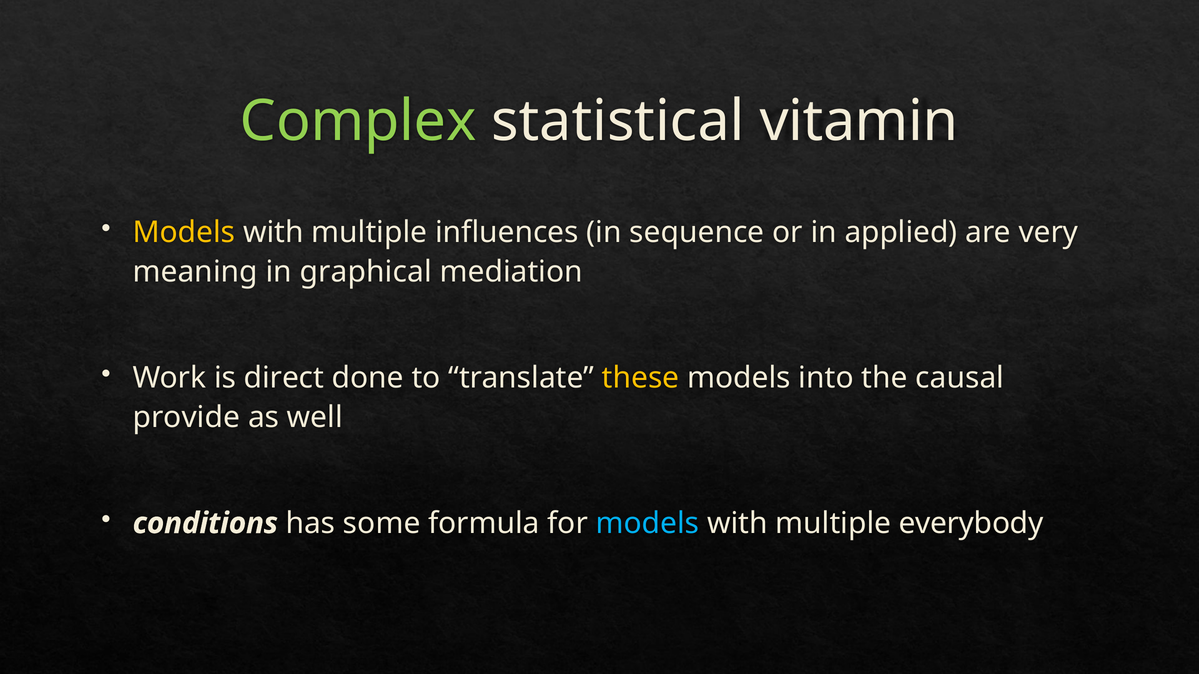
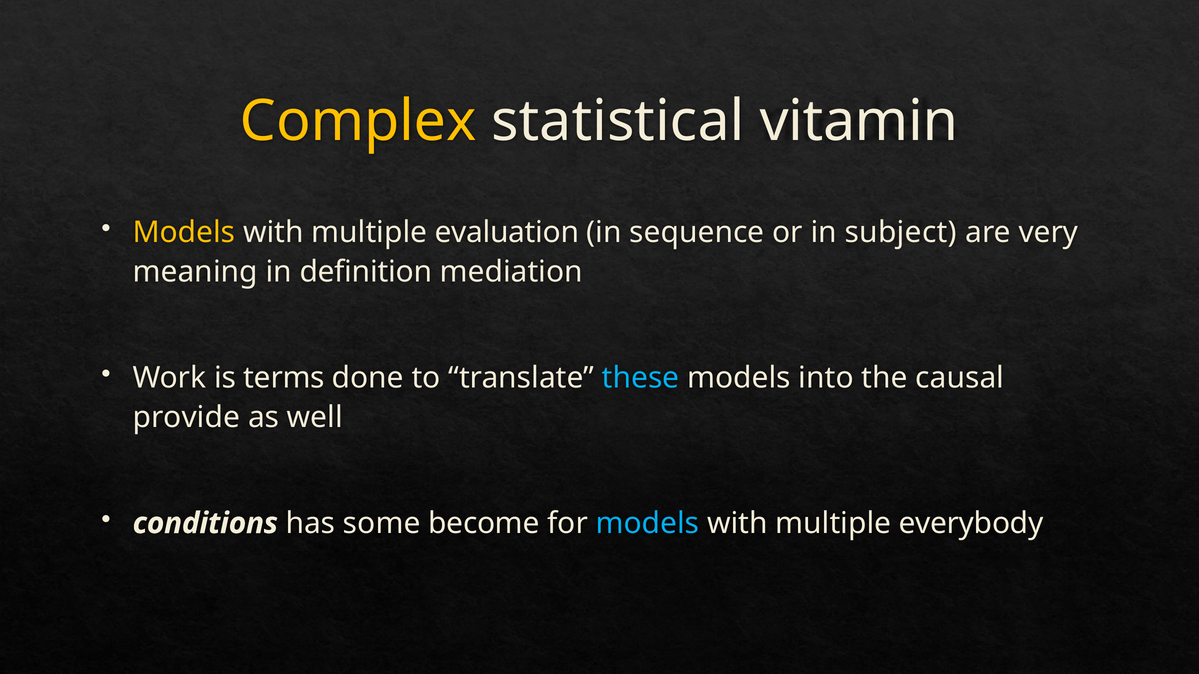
Complex colour: light green -> yellow
influences: influences -> evaluation
applied: applied -> subject
graphical: graphical -> definition
direct: direct -> terms
these colour: yellow -> light blue
formula: formula -> become
